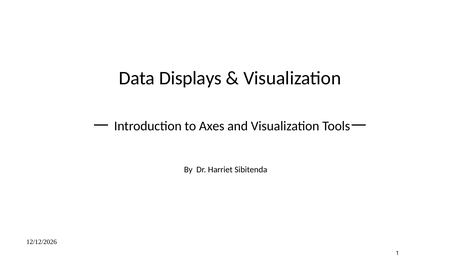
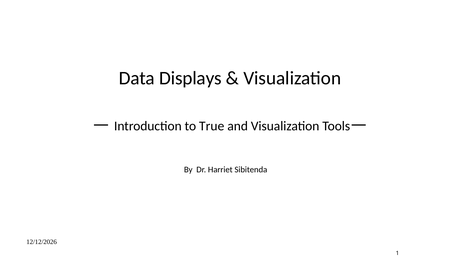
Axes: Axes -> True
